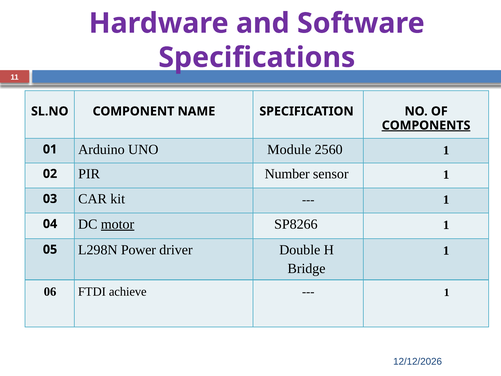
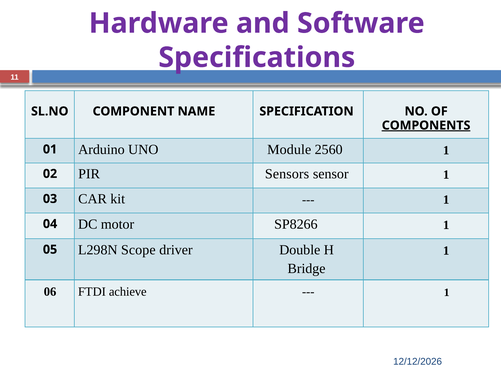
Number: Number -> Sensors
motor underline: present -> none
Power: Power -> Scope
